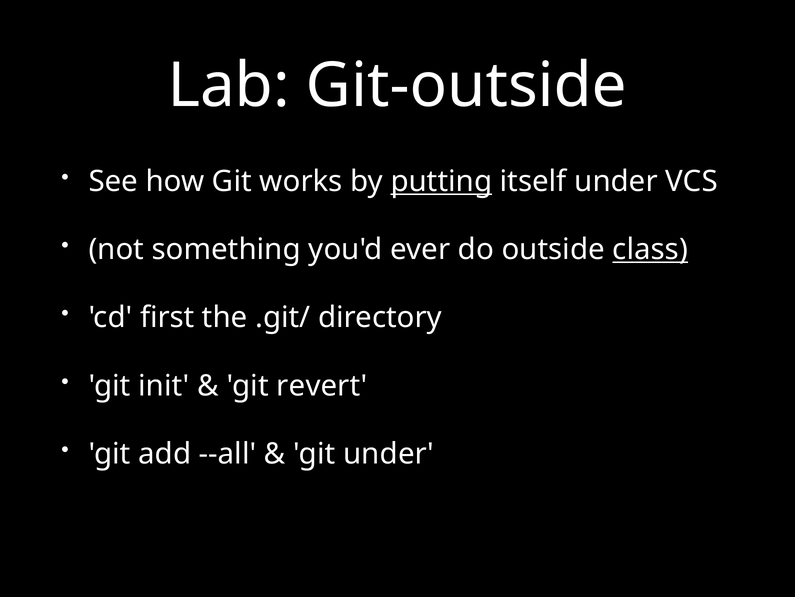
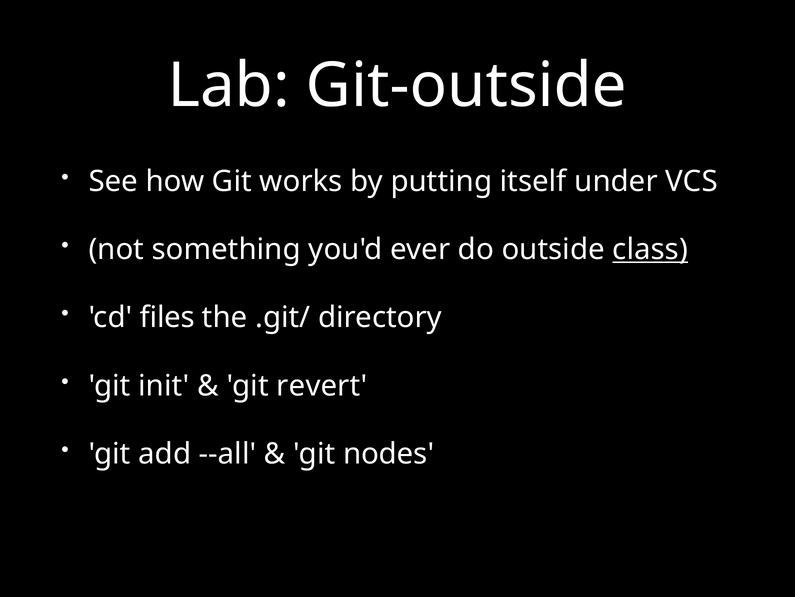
putting underline: present -> none
first: first -> files
git under: under -> nodes
